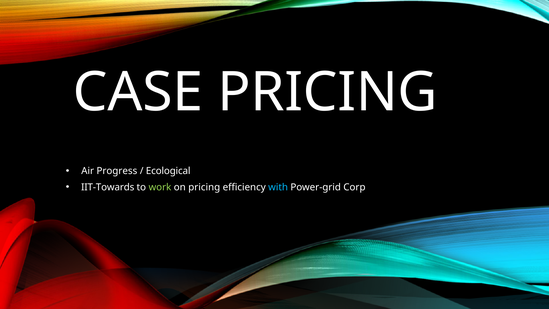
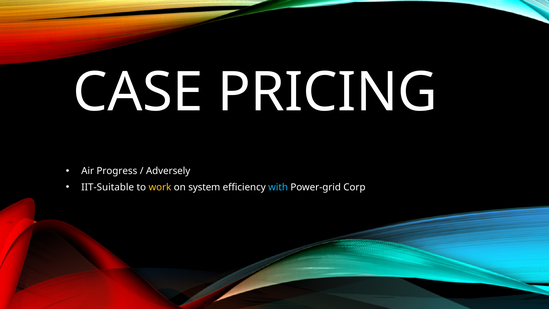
Ecological: Ecological -> Adversely
IIT-Towards: IIT-Towards -> IIT-Suitable
work colour: light green -> yellow
on pricing: pricing -> system
